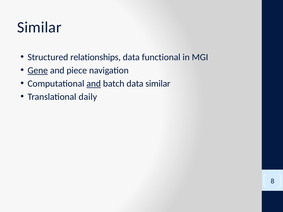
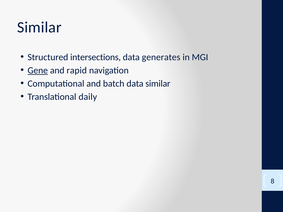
relationships: relationships -> intersections
functional: functional -> generates
piece: piece -> rapid
and at (94, 84) underline: present -> none
